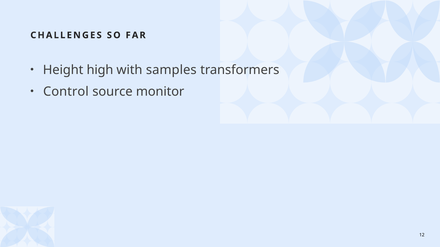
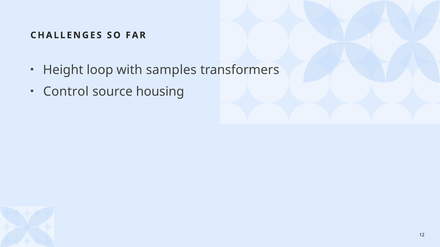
high: high -> loop
monitor: monitor -> housing
